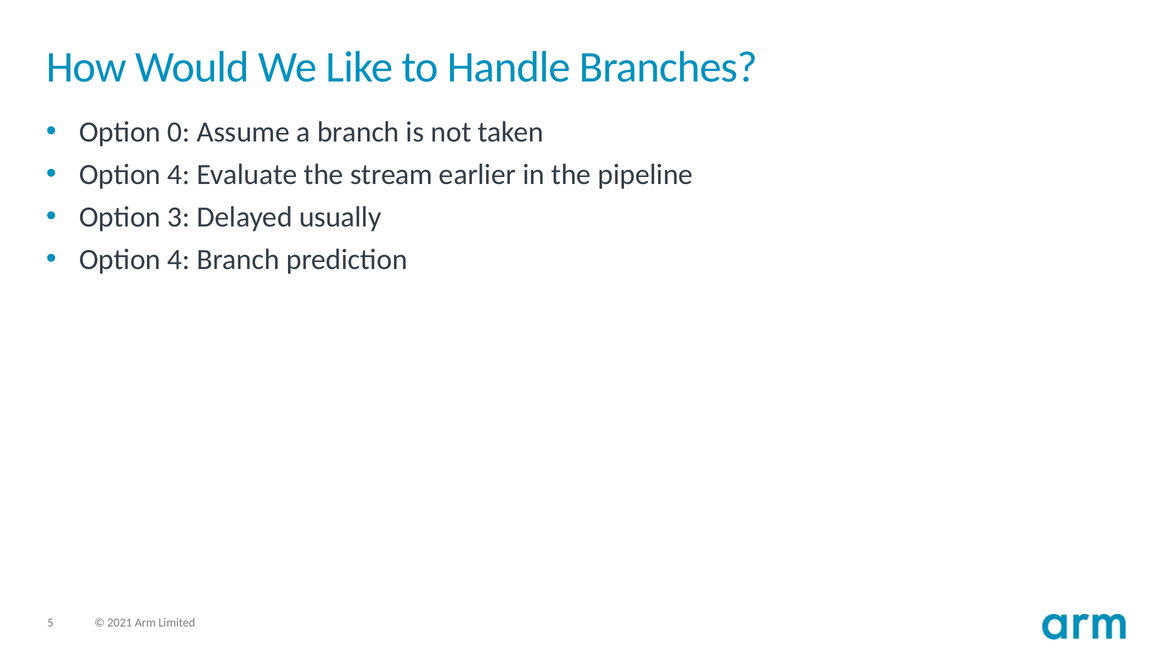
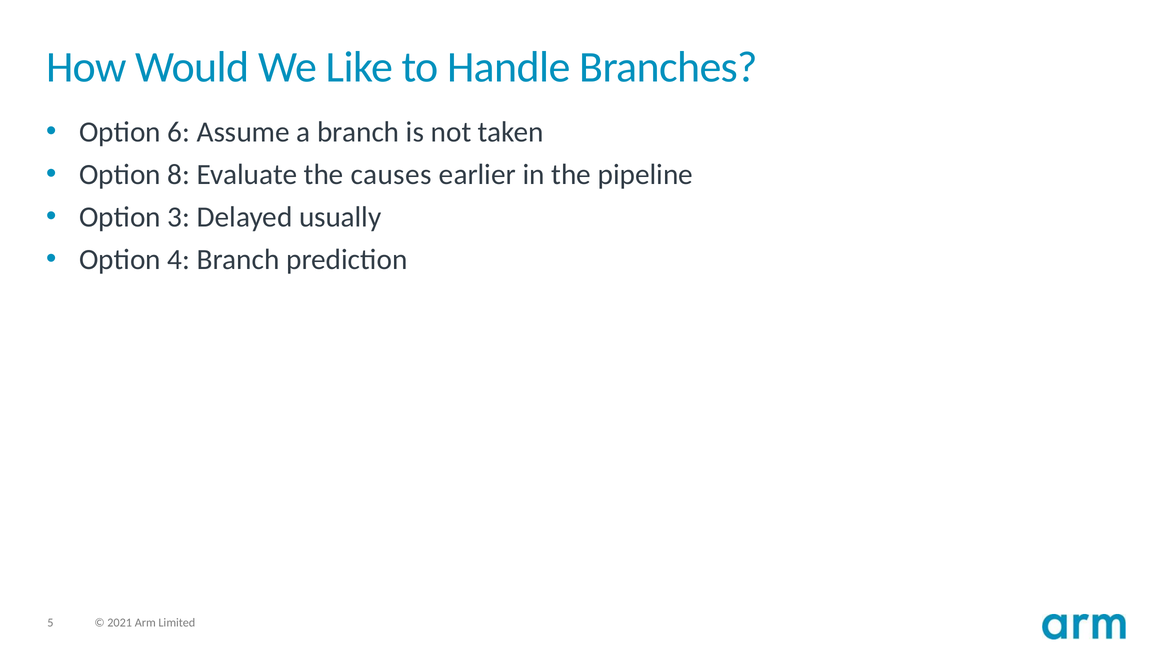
0: 0 -> 6
4 at (179, 175): 4 -> 8
stream: stream -> causes
